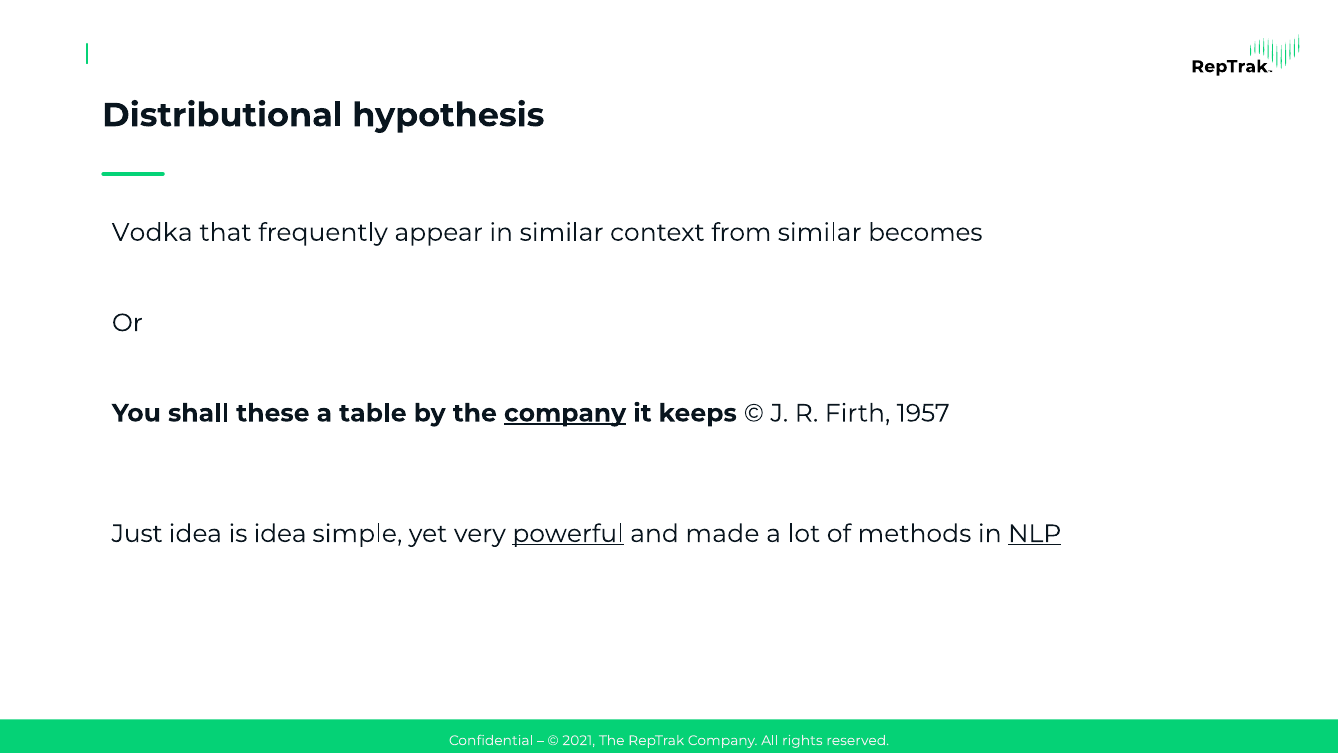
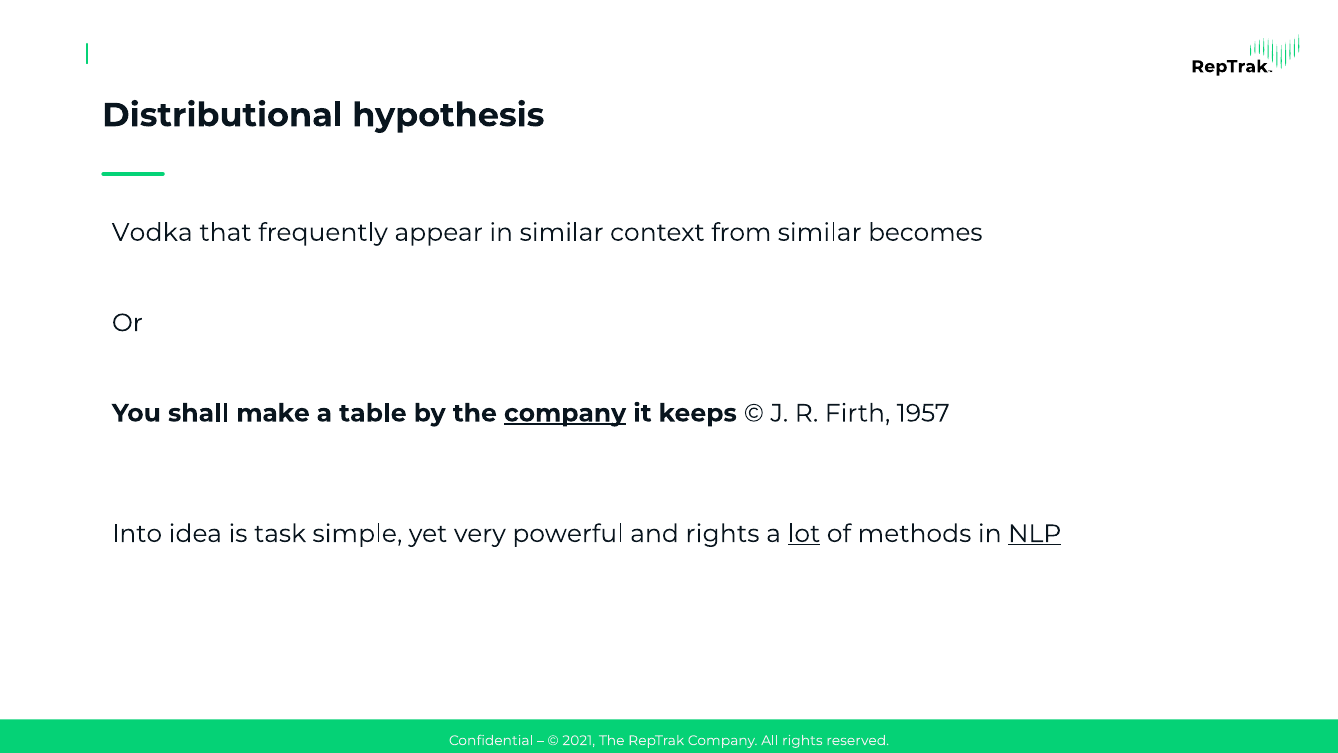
these: these -> make
Just: Just -> Into
is idea: idea -> task
powerful underline: present -> none
and made: made -> rights
lot underline: none -> present
